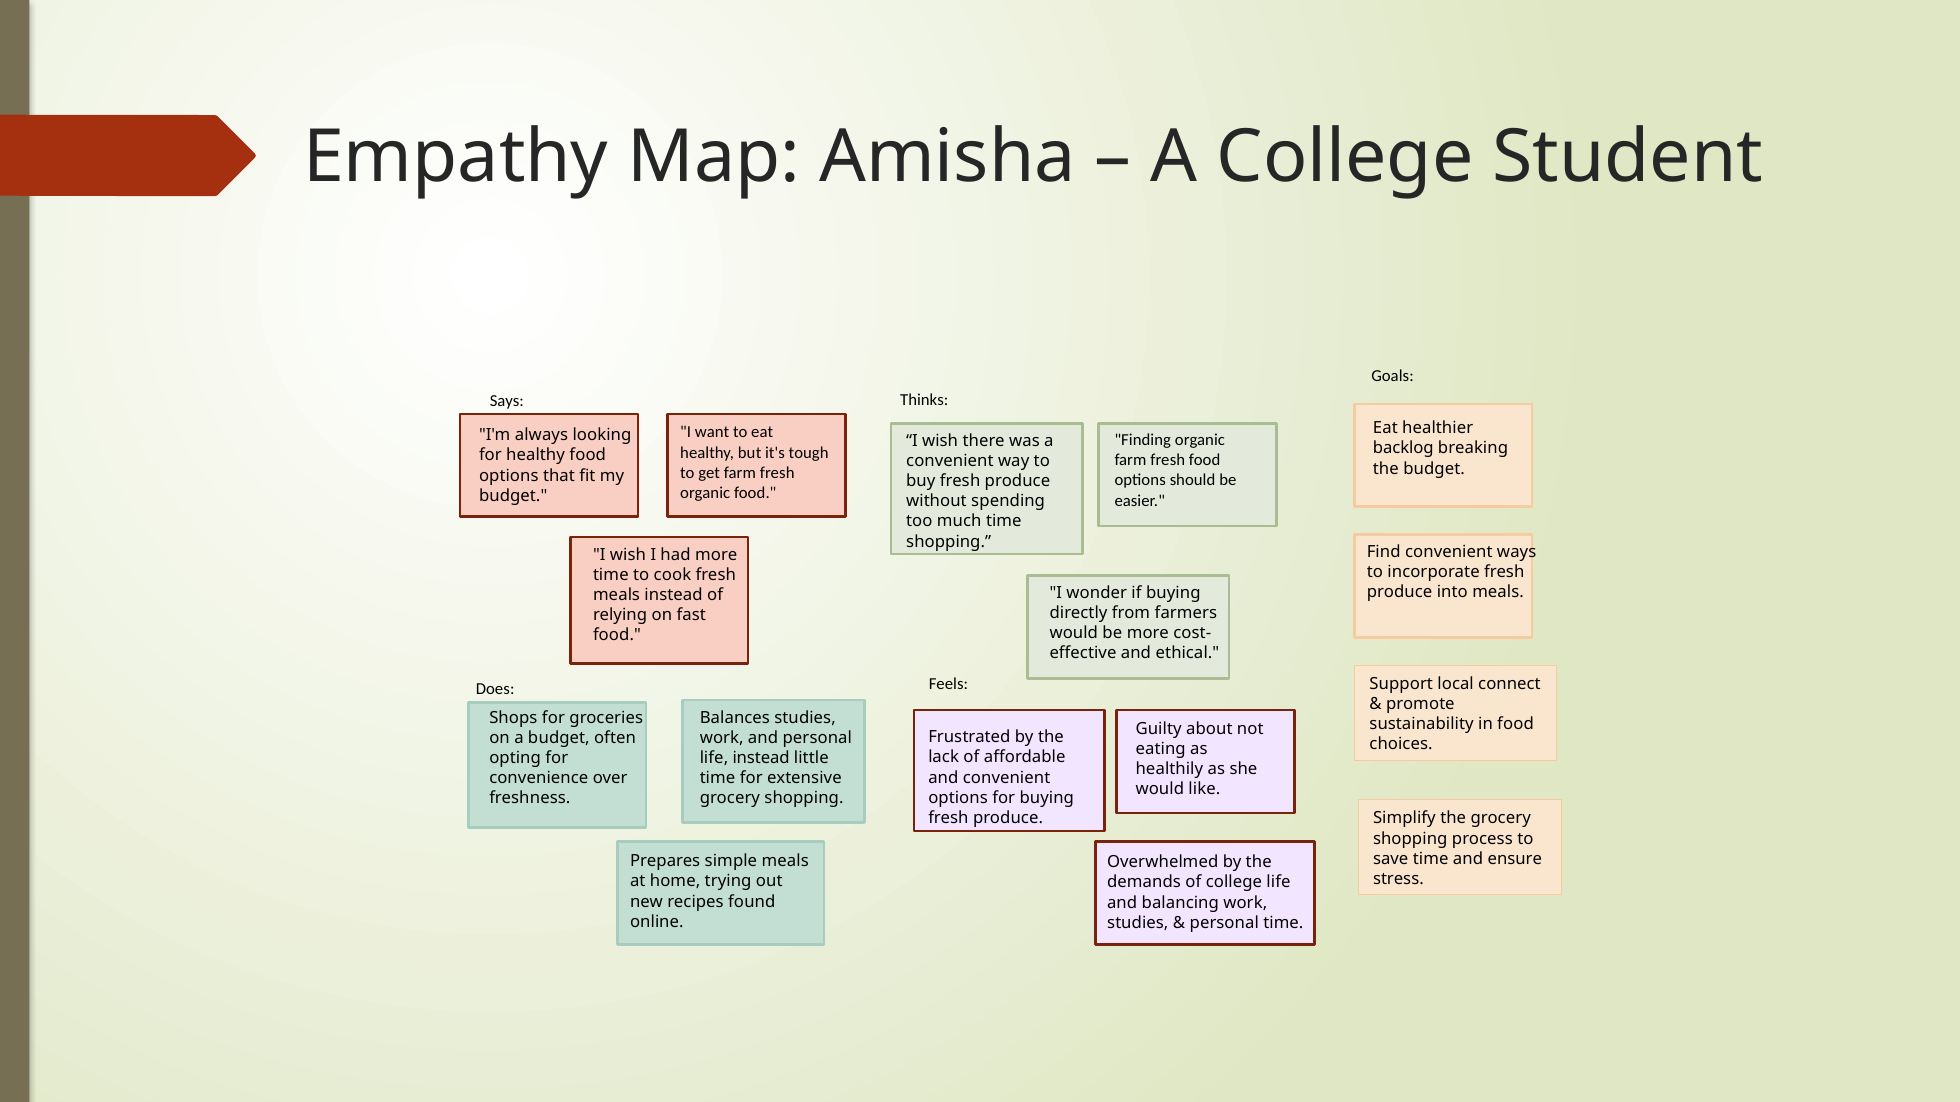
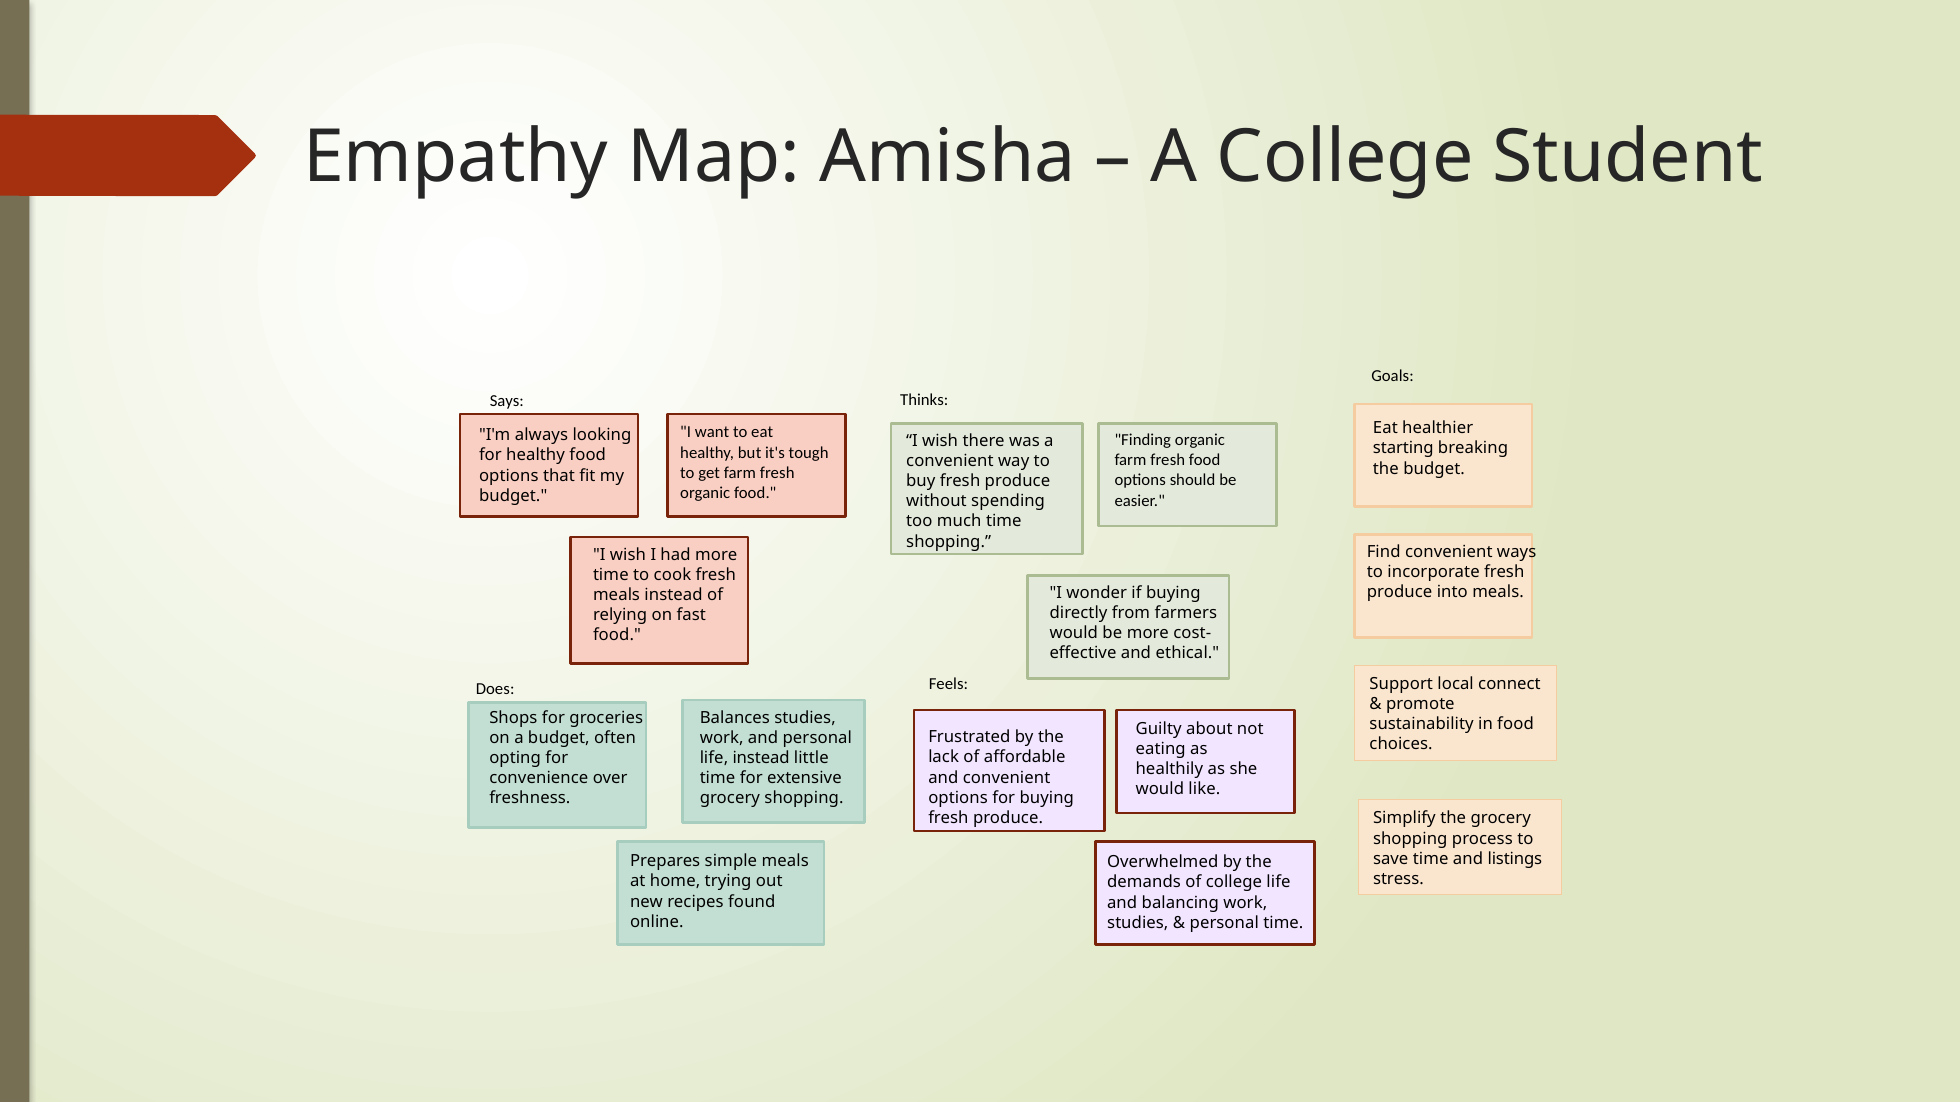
backlog: backlog -> starting
ensure: ensure -> listings
